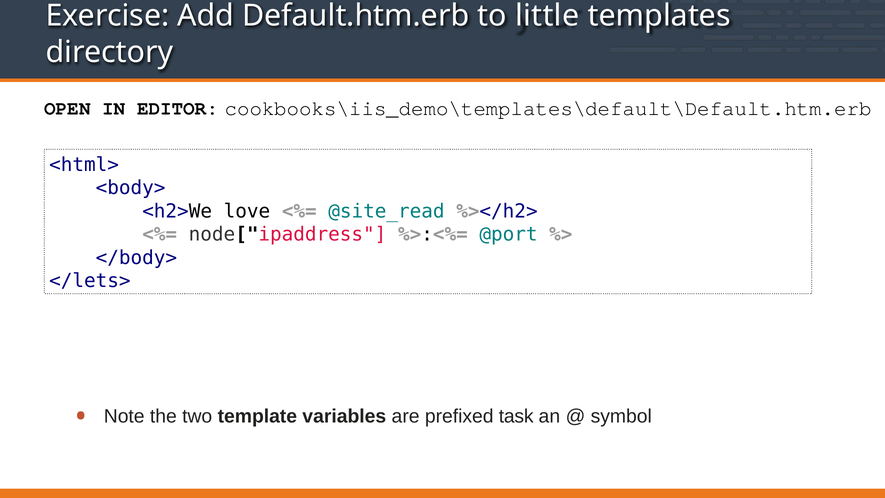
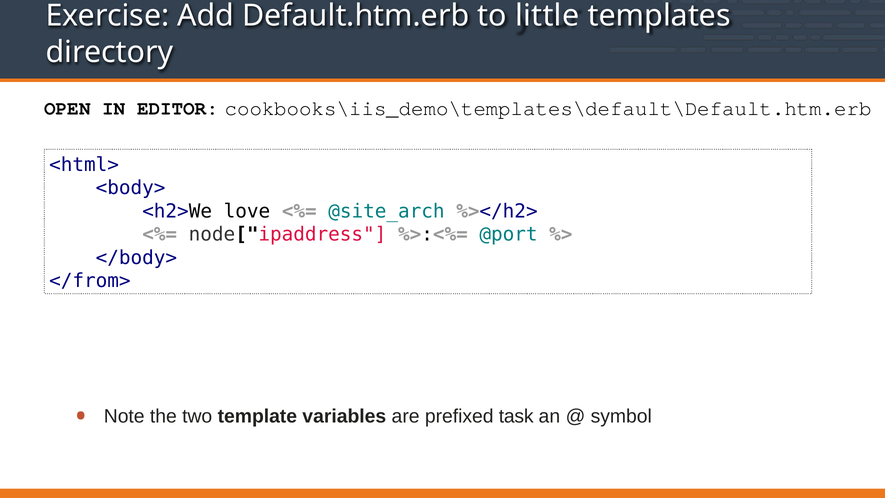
@site_read: @site_read -> @site_arch
</lets>: </lets> -> </from>
